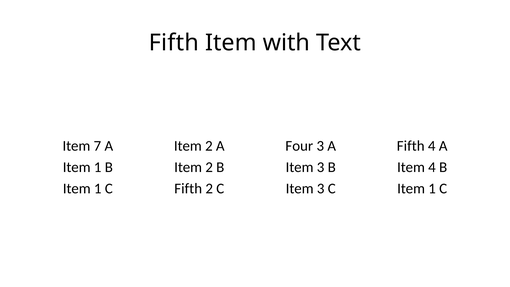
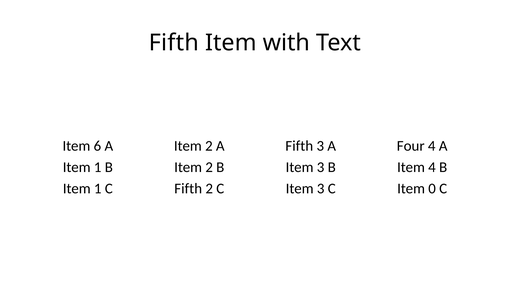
7: 7 -> 6
Four at (299, 146): Four -> Fifth
Fifth at (411, 146): Fifth -> Four
1 at (432, 189): 1 -> 0
